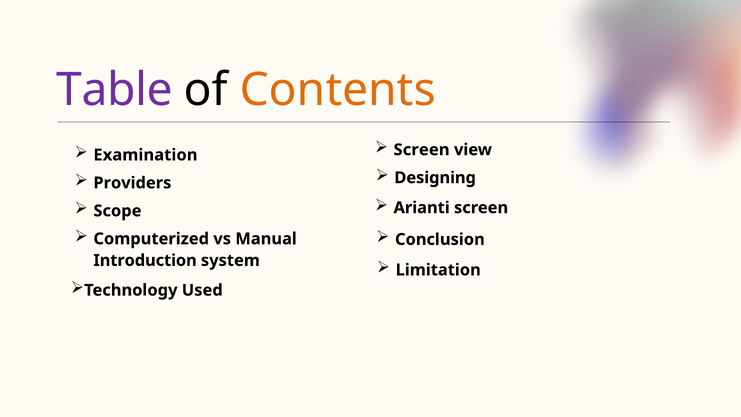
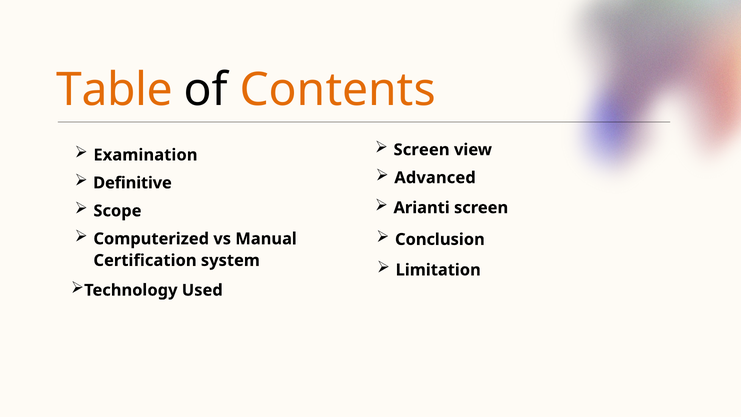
Table colour: purple -> orange
Designing: Designing -> Advanced
Providers: Providers -> Definitive
Introduction: Introduction -> Certification
